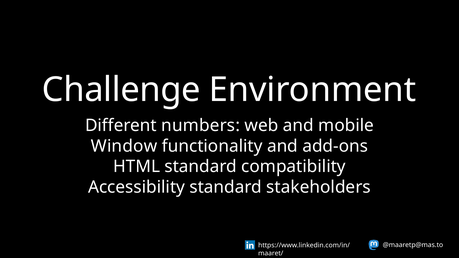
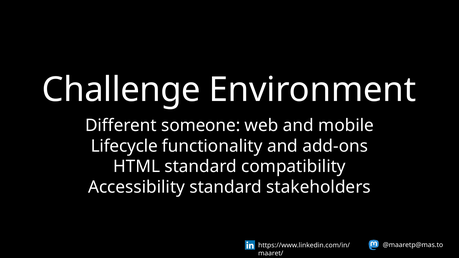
numbers: numbers -> someone
Window: Window -> Lifecycle
